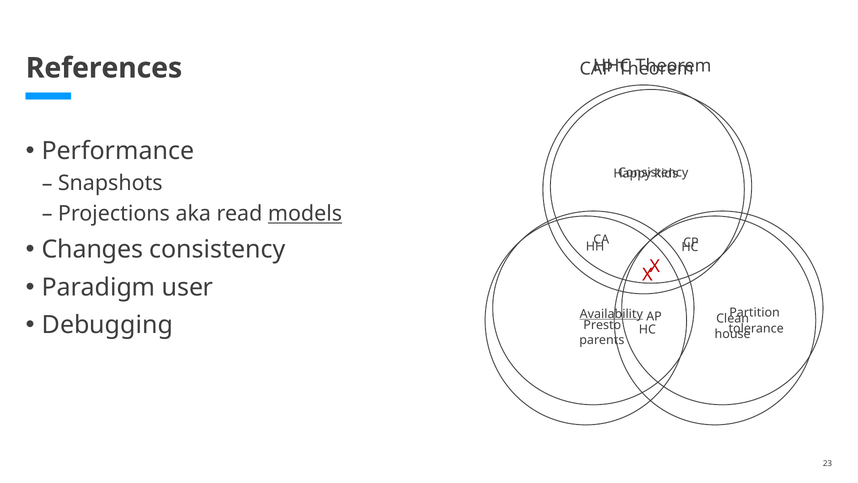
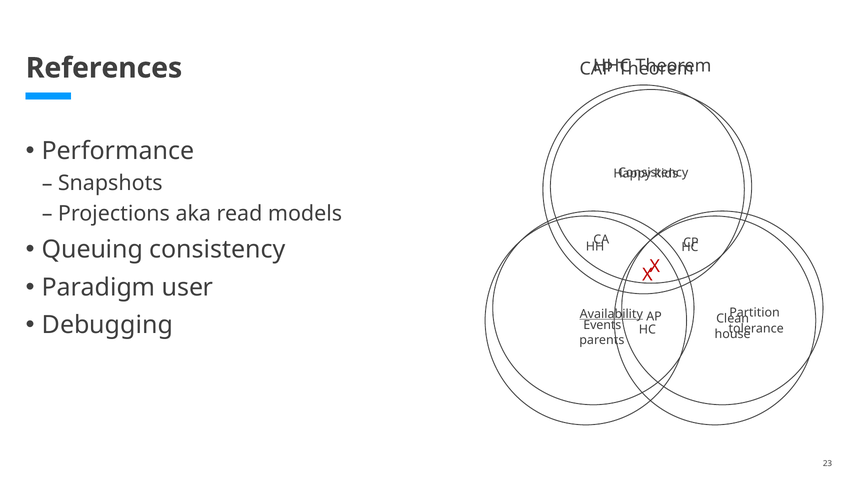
models underline: present -> none
Changes: Changes -> Queuing
Presto: Presto -> Events
